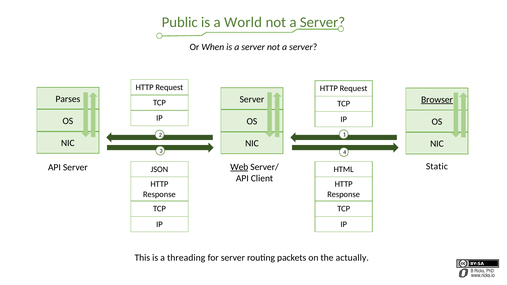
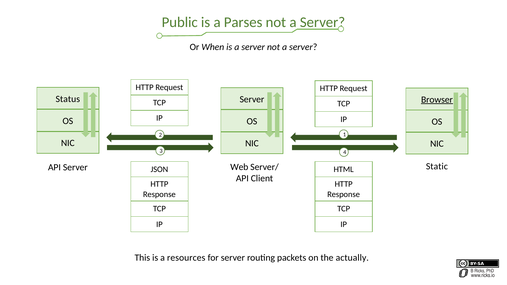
World: World -> Parses
Parses: Parses -> Status
Web underline: present -> none
threading: threading -> resources
